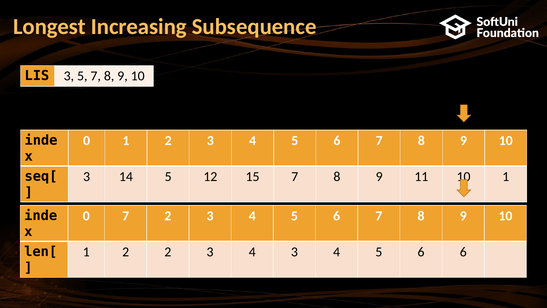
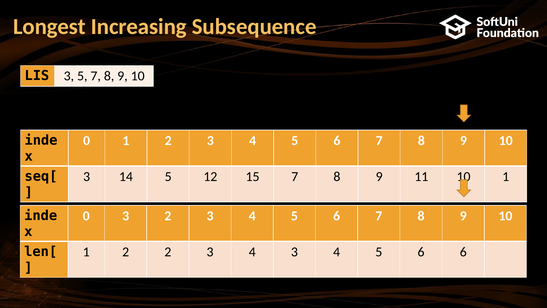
0 7: 7 -> 3
